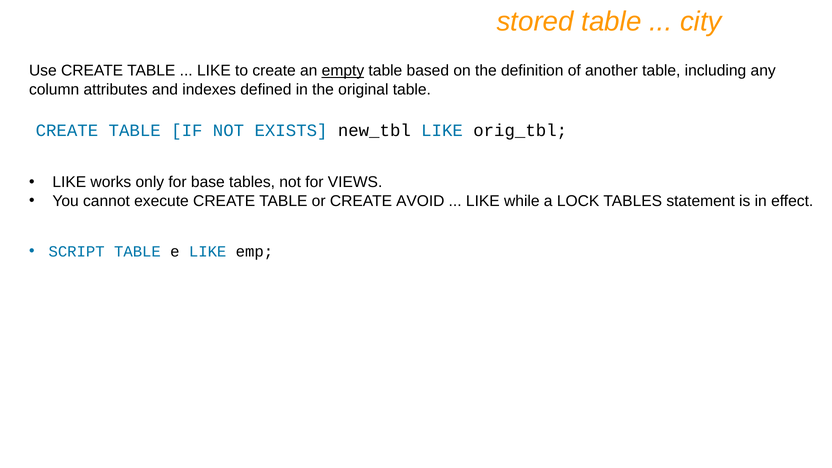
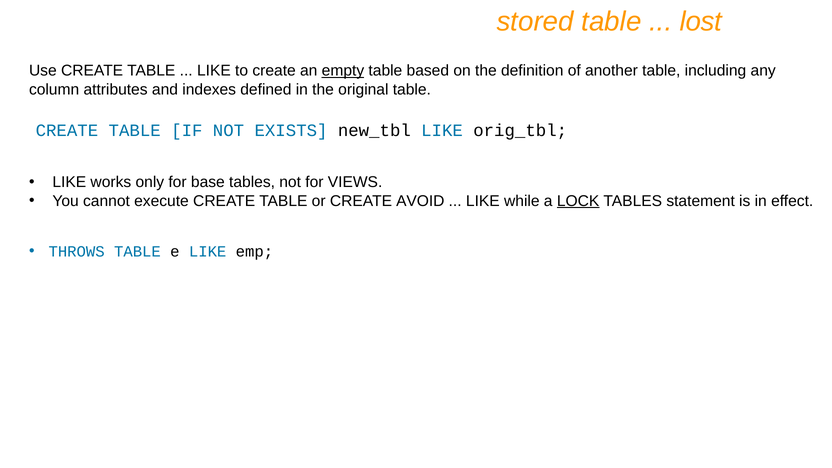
city: city -> lost
LOCK underline: none -> present
SCRIPT: SCRIPT -> THROWS
